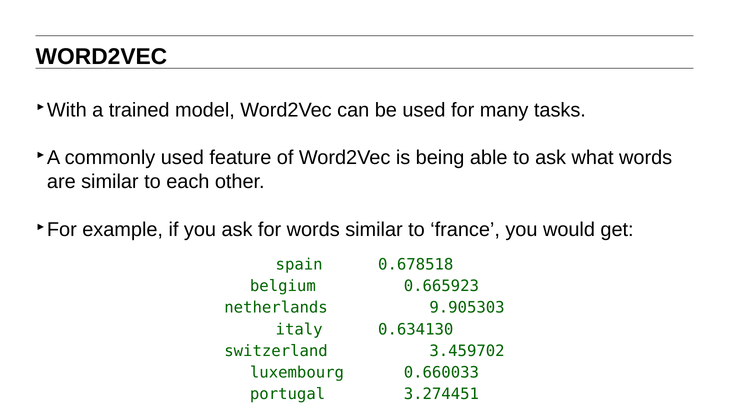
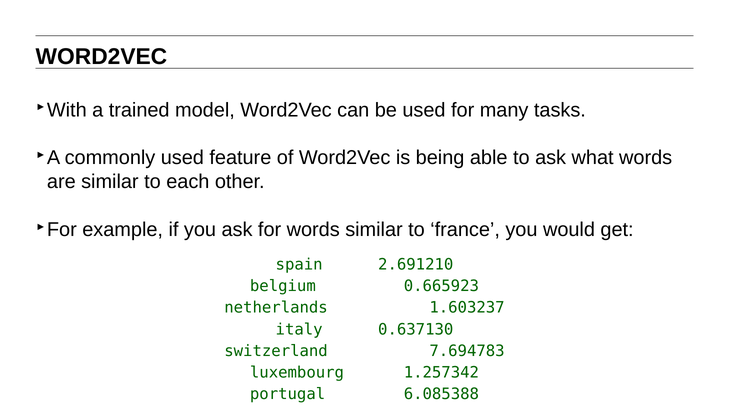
0.678518: 0.678518 -> 2.691210
9.905303: 9.905303 -> 1.603237
0.634130: 0.634130 -> 0.637130
3.459702: 3.459702 -> 7.694783
0.660033: 0.660033 -> 1.257342
3.274451: 3.274451 -> 6.085388
